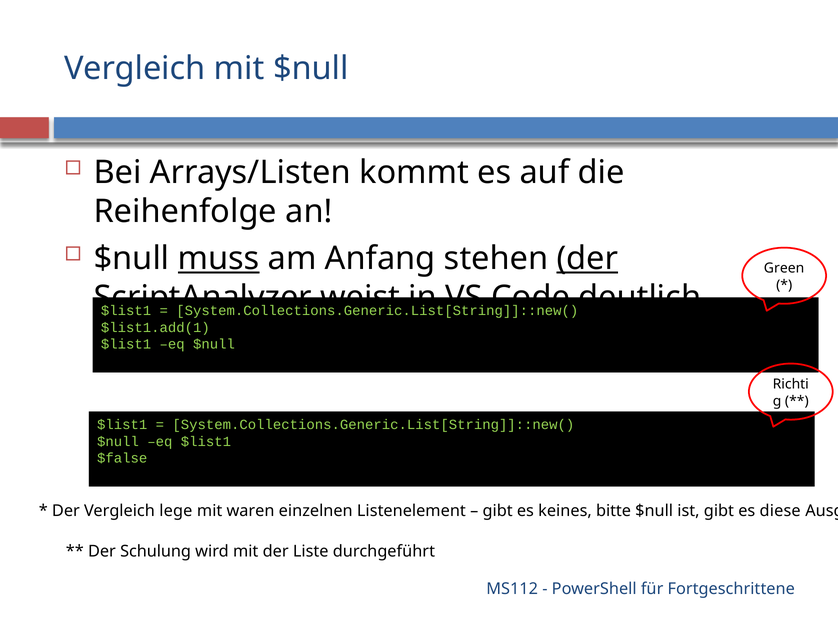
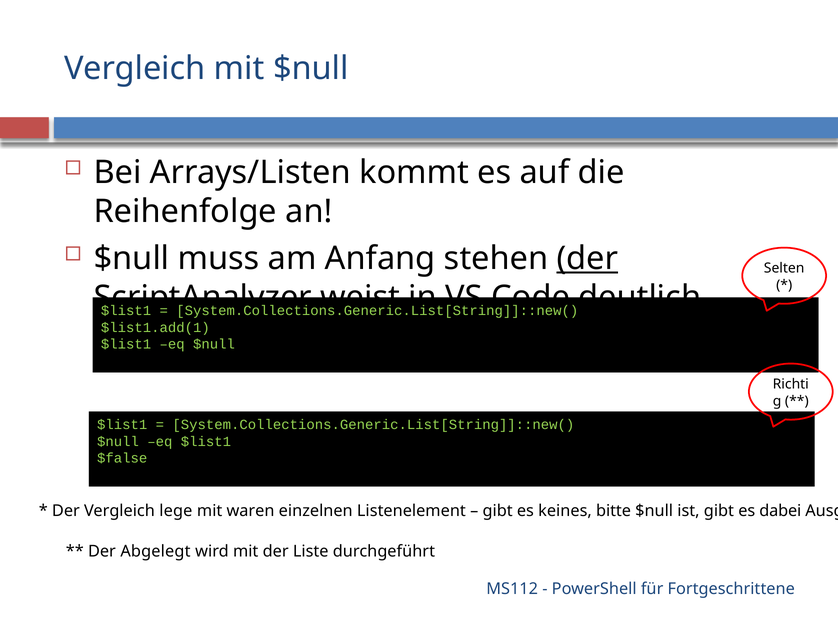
muss underline: present -> none
Green: Green -> Selten
diese: diese -> dabei
Schulung: Schulung -> Abgelegt
